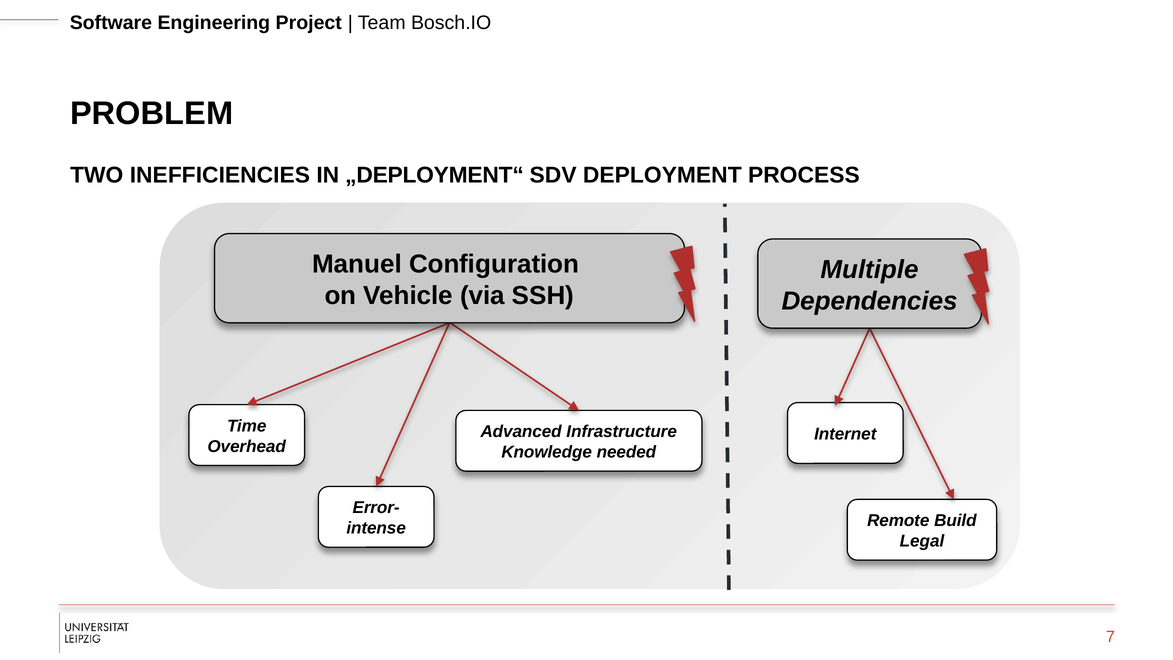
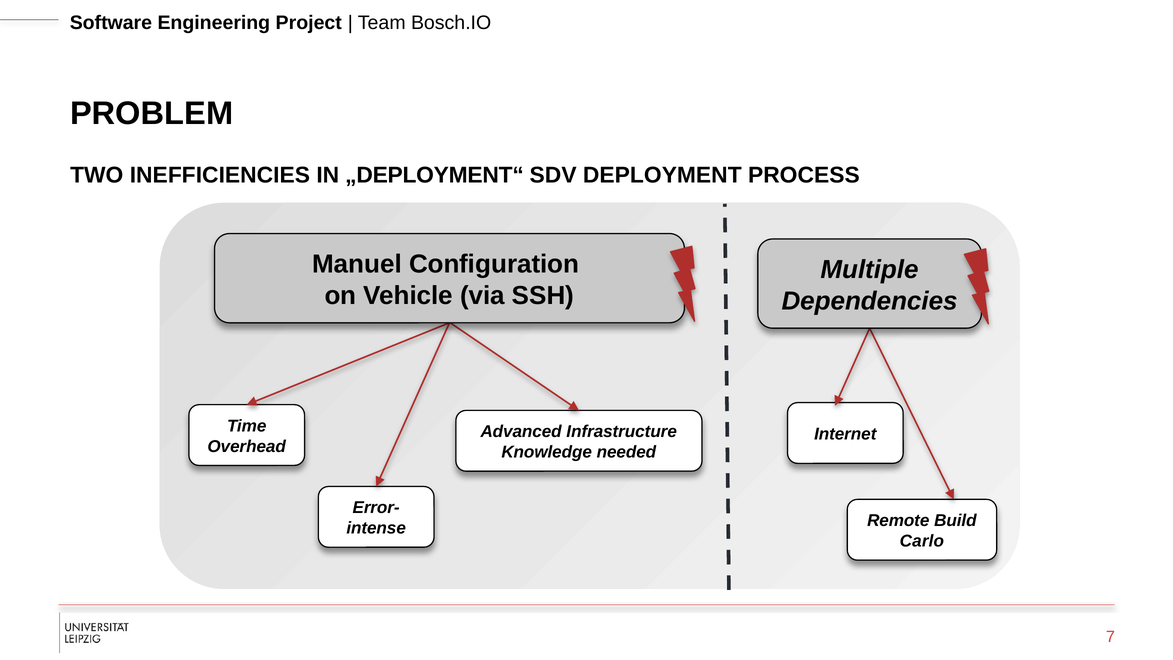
Legal: Legal -> Carlo
